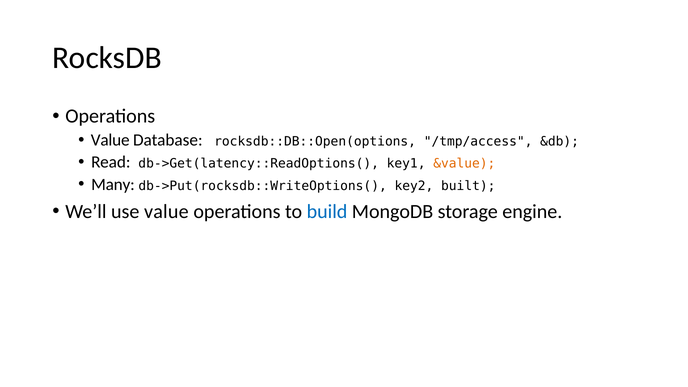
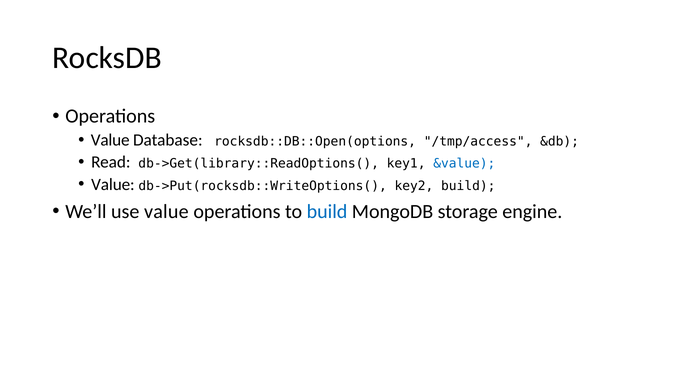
db->Get(latency::ReadOptions(: db->Get(latency::ReadOptions( -> db->Get(library::ReadOptions(
&value colour: orange -> blue
Many at (113, 184): Many -> Value
key2 built: built -> build
